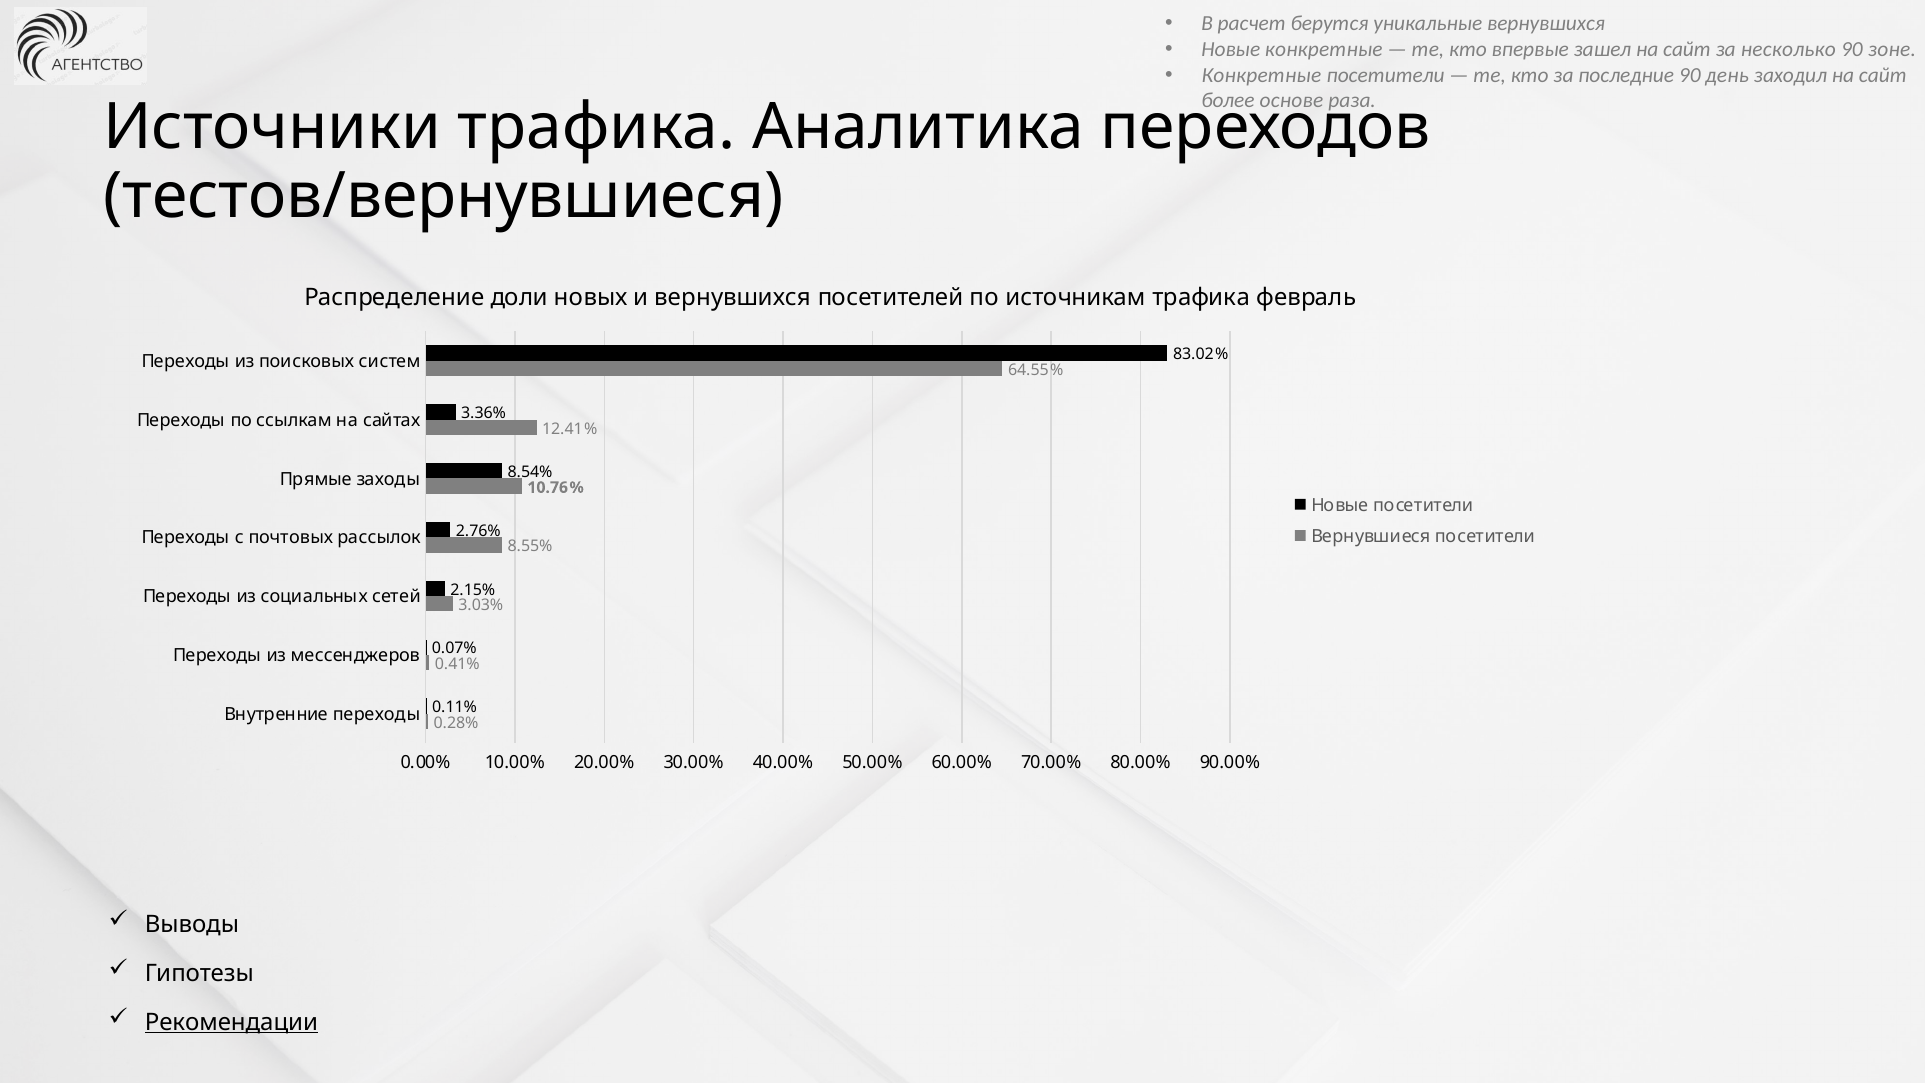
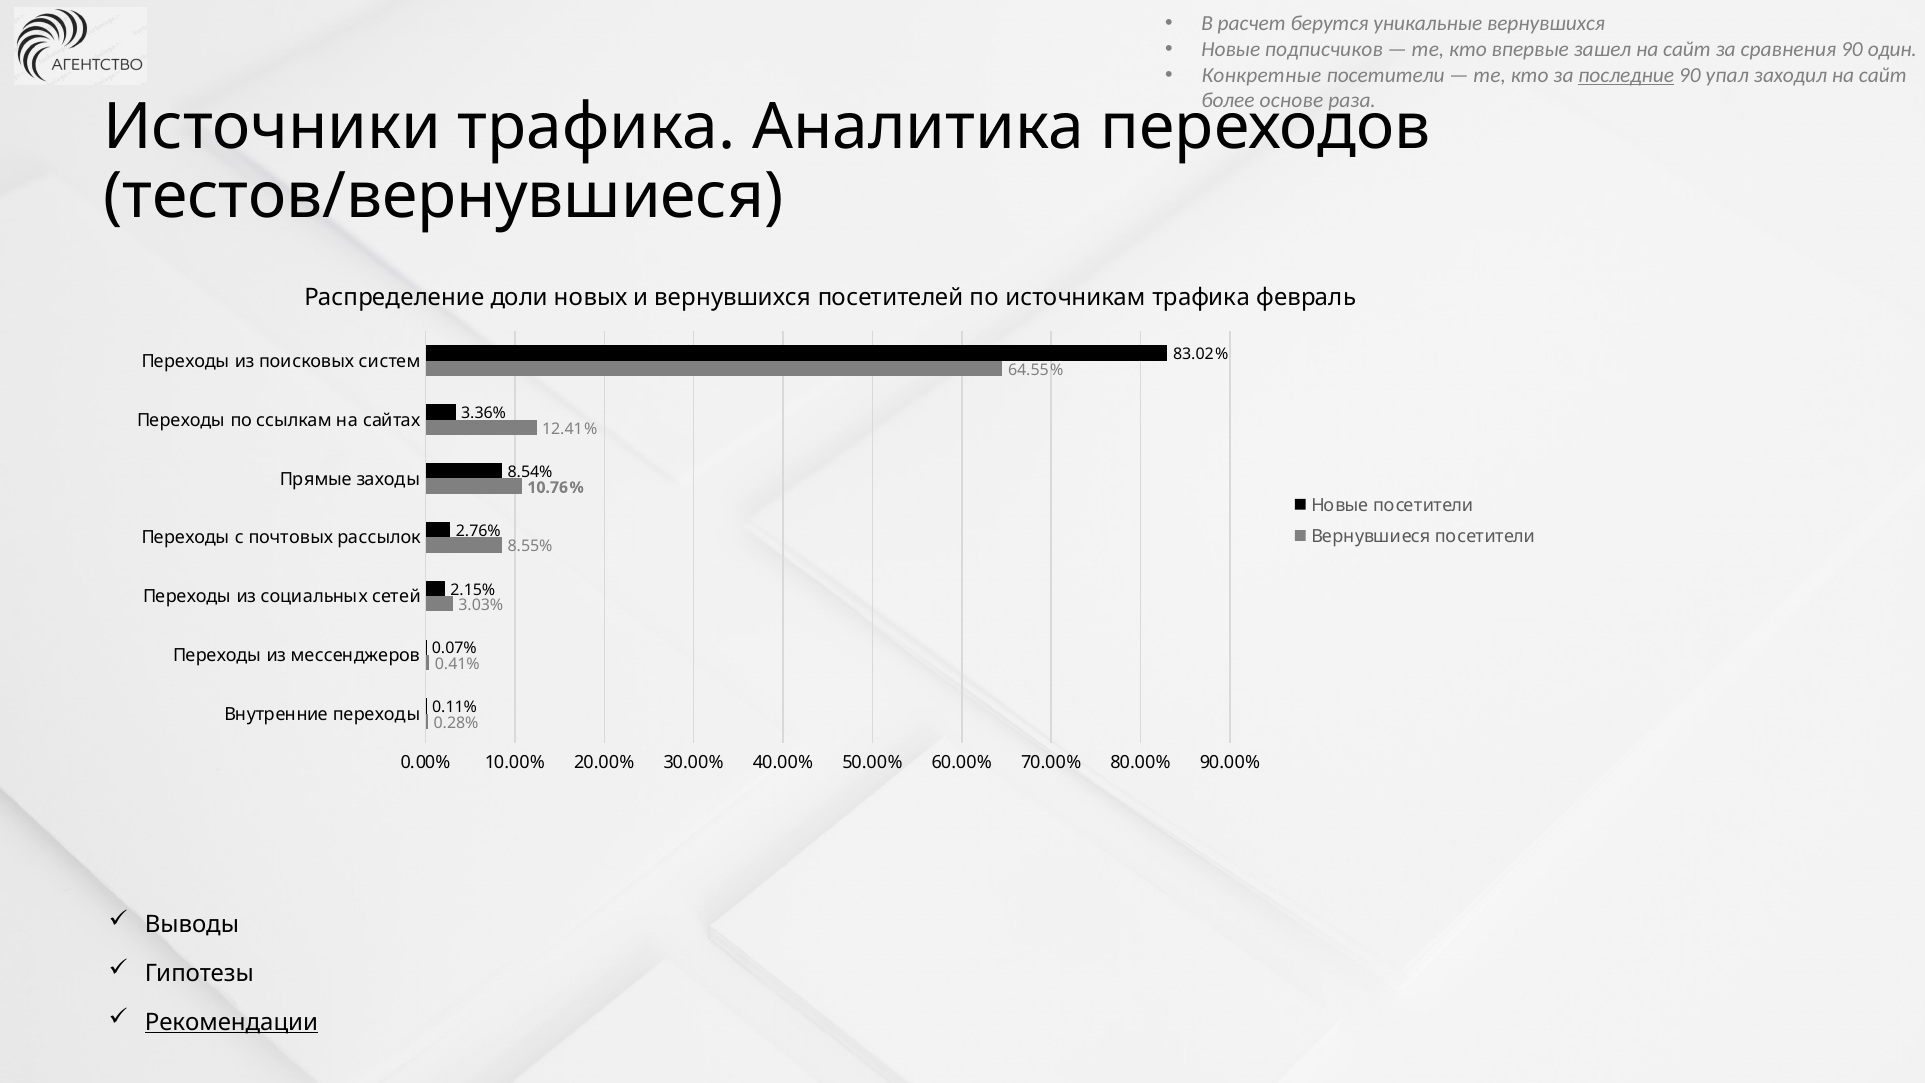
Новые конкретные: конкретные -> подписчиков
несколько: несколько -> сравнения
зоне: зоне -> один
последние underline: none -> present
день: день -> упал
